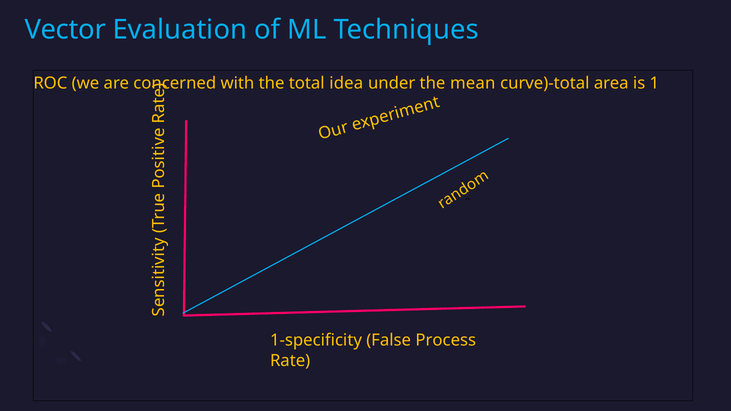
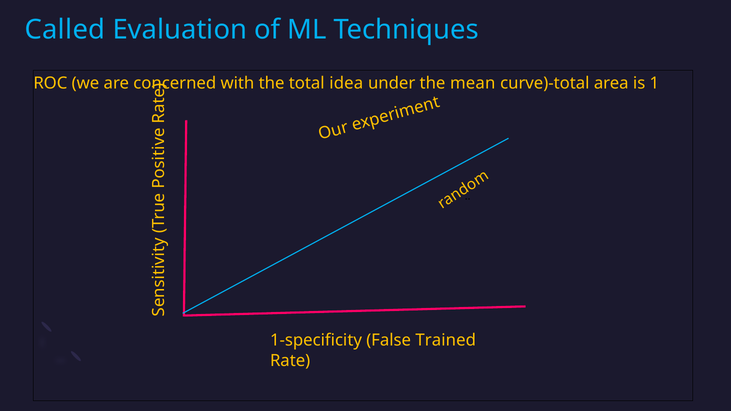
Vector: Vector -> Called
Process: Process -> Trained
